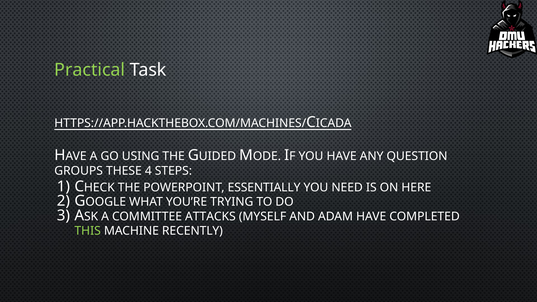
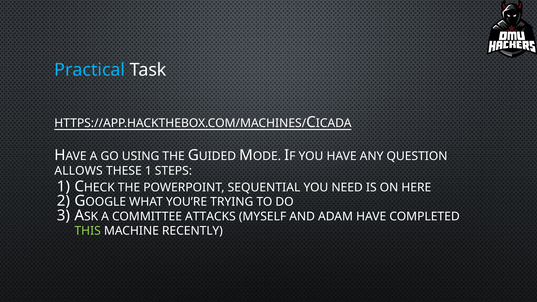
Practical colour: light green -> light blue
GROUPS: GROUPS -> ALLOWS
THESE 4: 4 -> 1
ESSENTIALLY: ESSENTIALLY -> SEQUENTIAL
